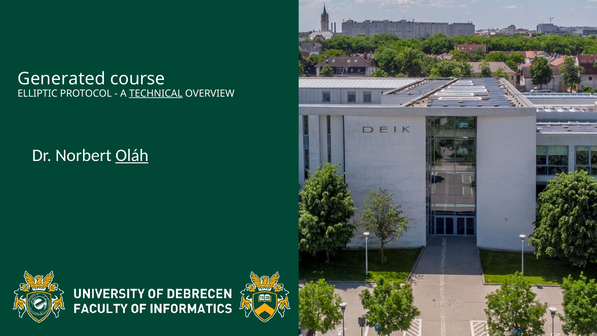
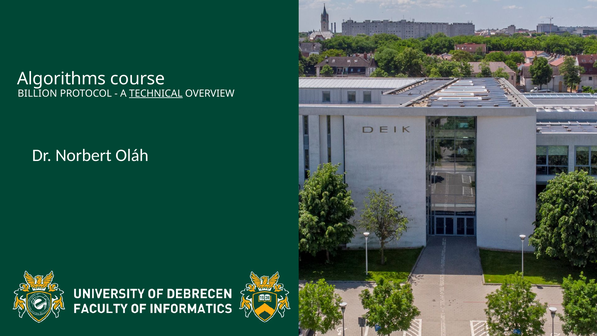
Generated: Generated -> Algorithms
ELLIPTIC: ELLIPTIC -> BILLION
Oláh underline: present -> none
